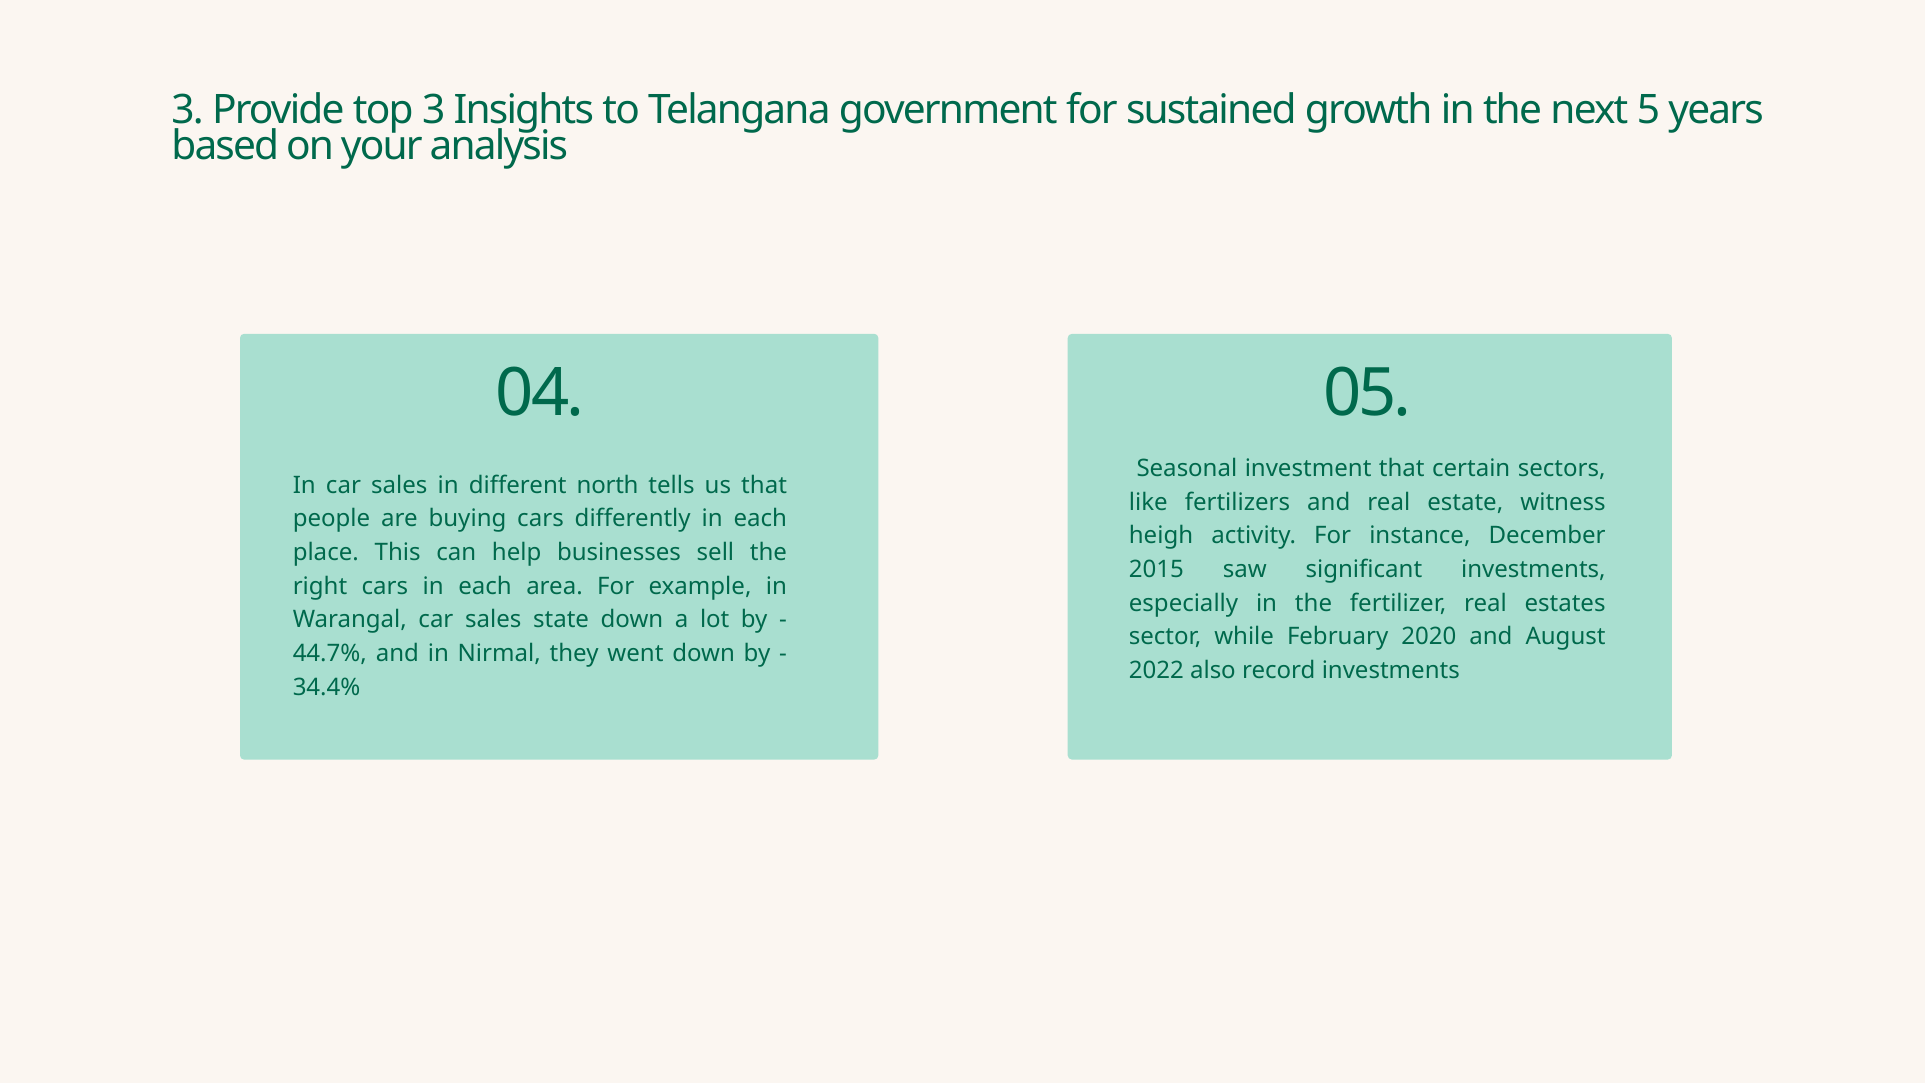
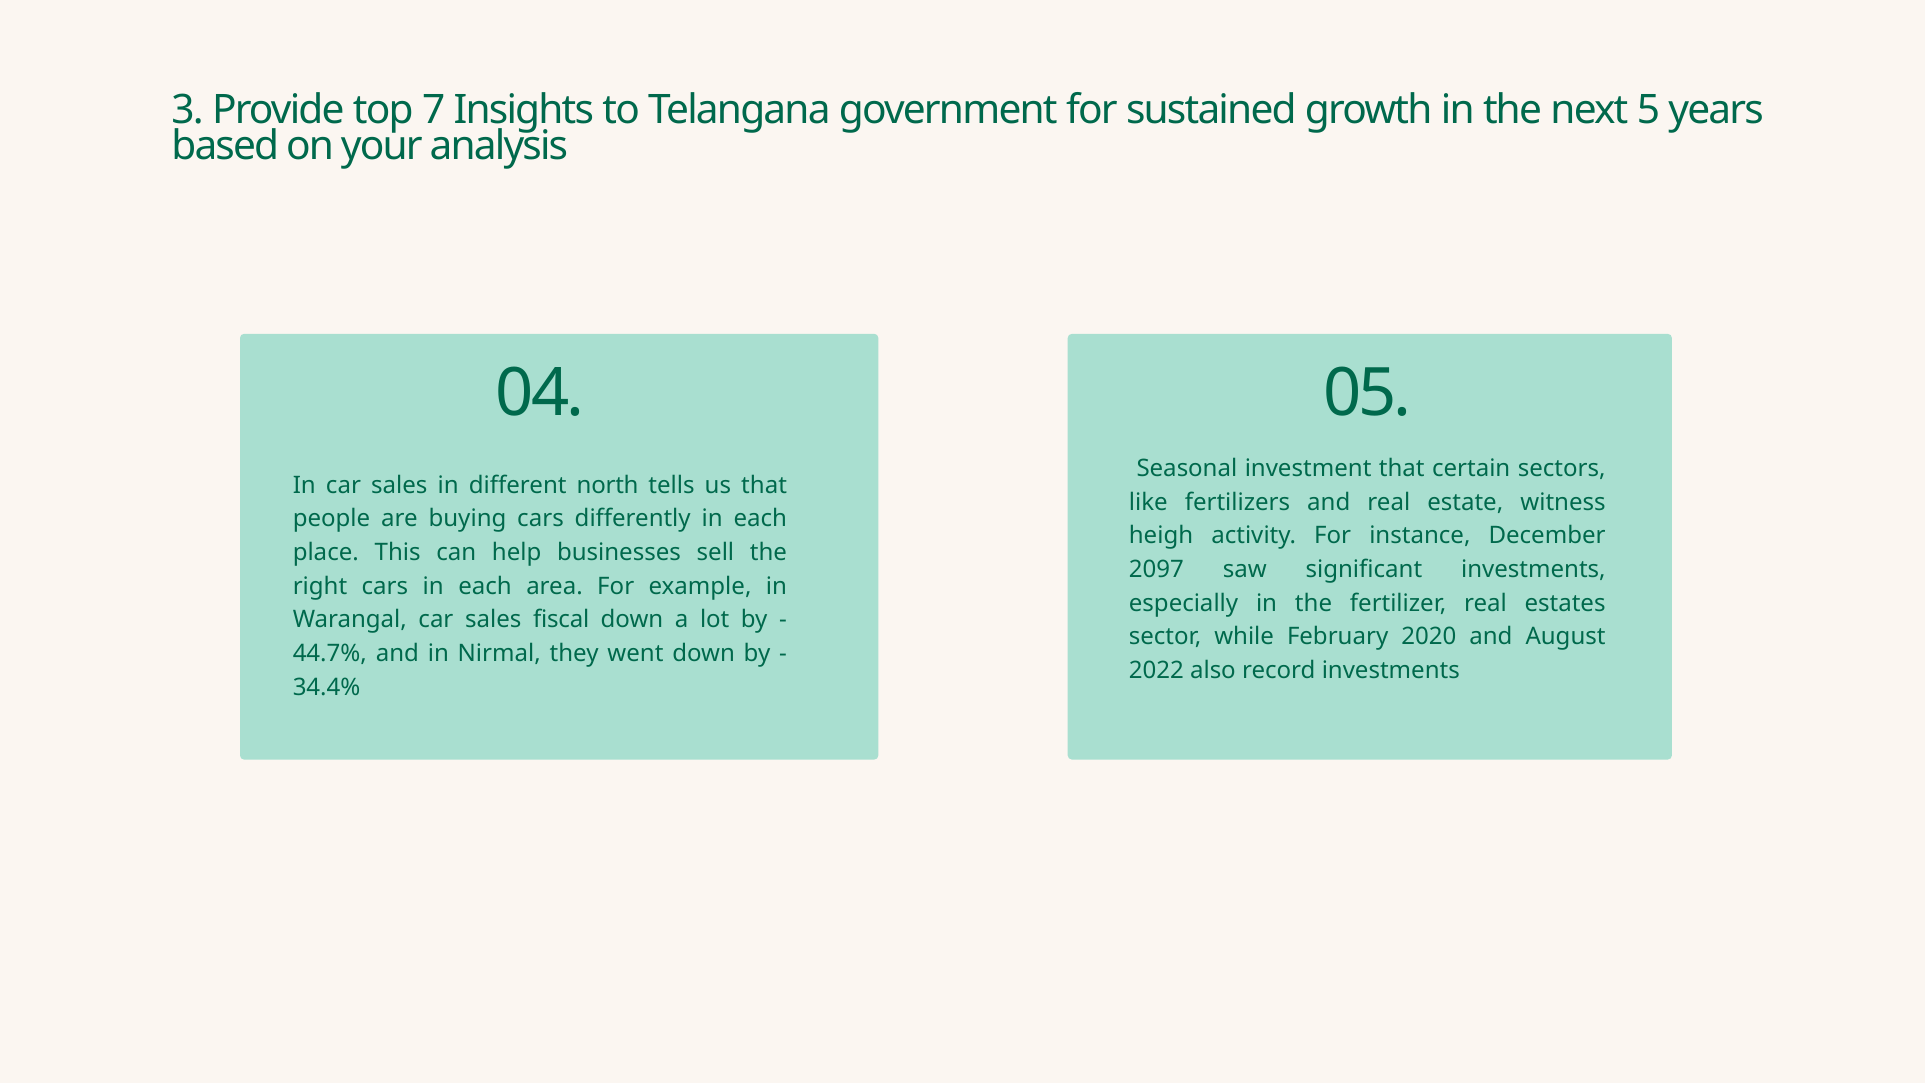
top 3: 3 -> 7
2015: 2015 -> 2097
state: state -> fiscal
